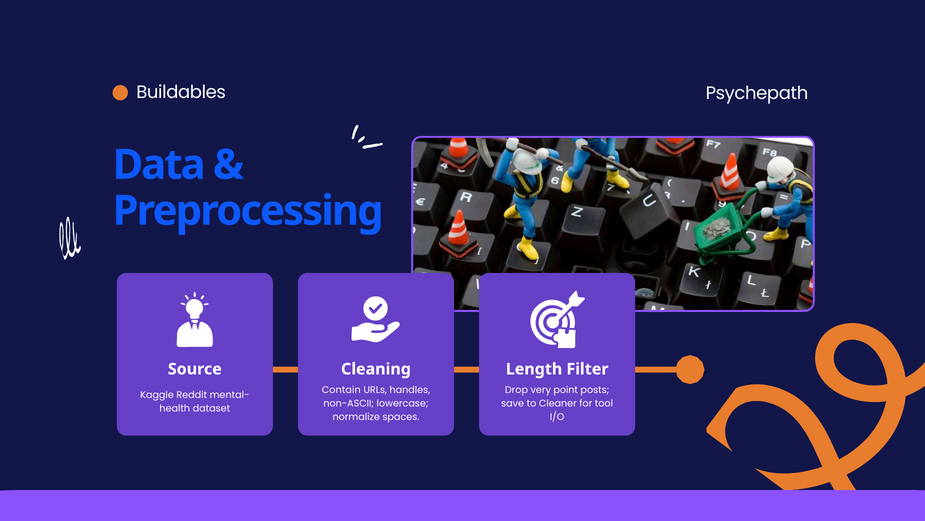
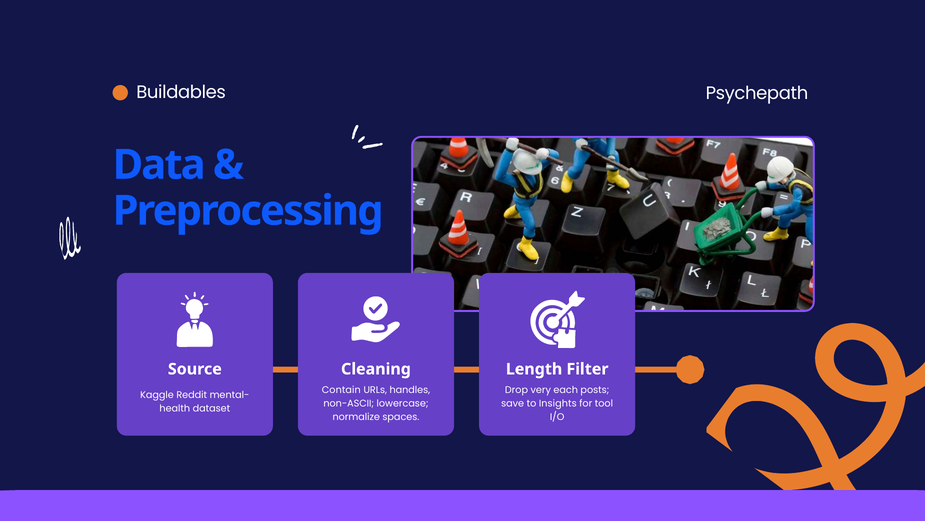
point: point -> each
Cleaner: Cleaner -> Insights
